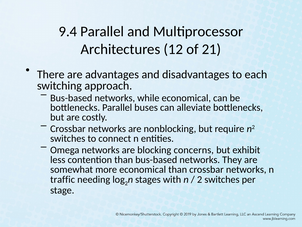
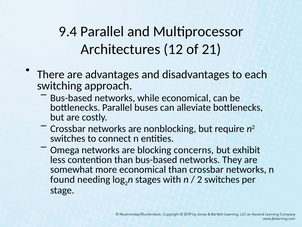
traffic: traffic -> found
